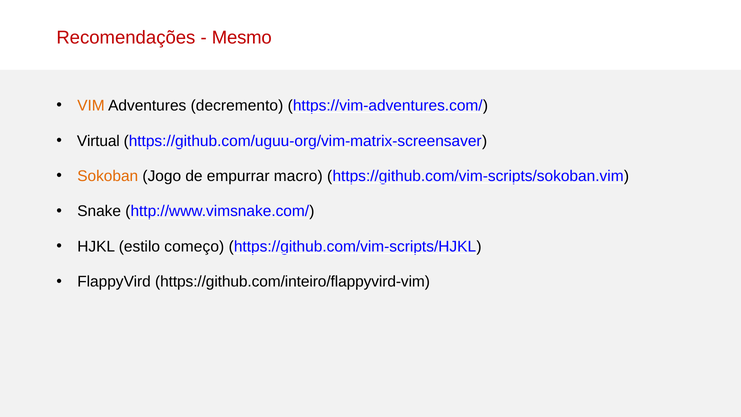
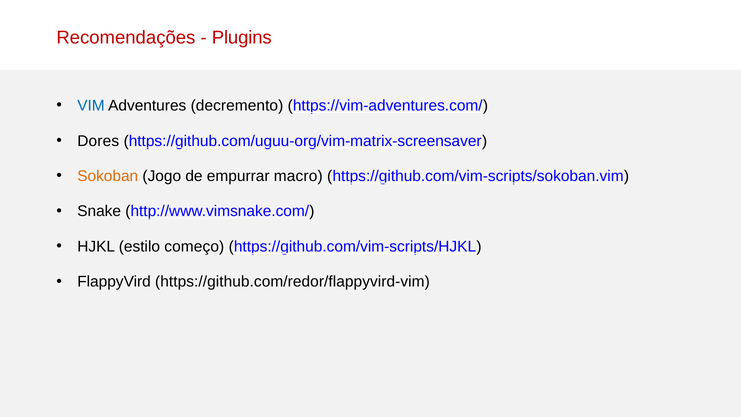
Mesmo: Mesmo -> Plugins
VIM colour: orange -> blue
Virtual: Virtual -> Dores
https://github.com/inteiro/flappyvird-vim: https://github.com/inteiro/flappyvird-vim -> https://github.com/redor/flappyvird-vim
